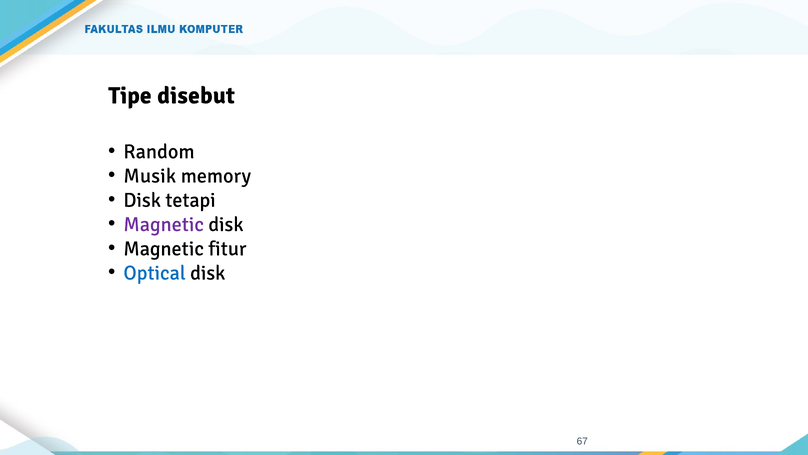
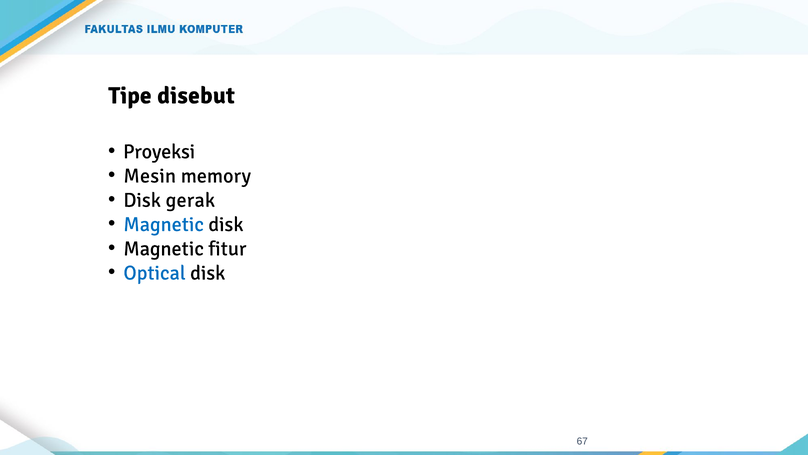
Random: Random -> Proyeksi
Musik: Musik -> Mesin
tetapi: tetapi -> gerak
Magnetic at (164, 224) colour: purple -> blue
